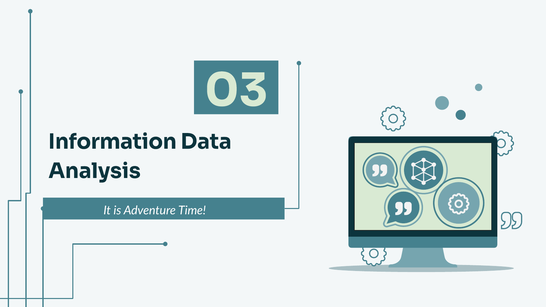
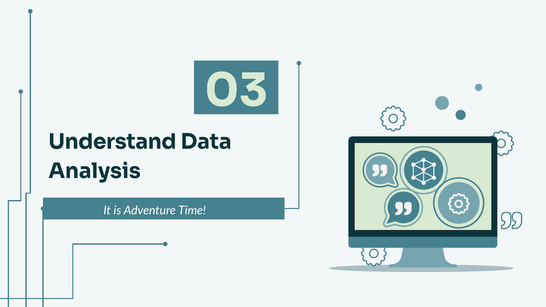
Information: Information -> Understand
